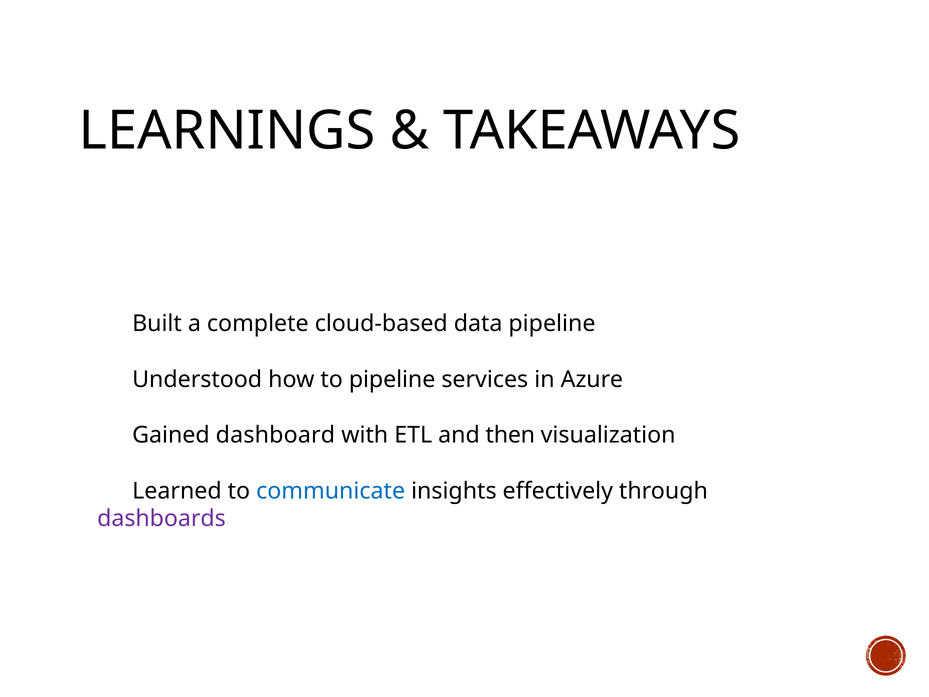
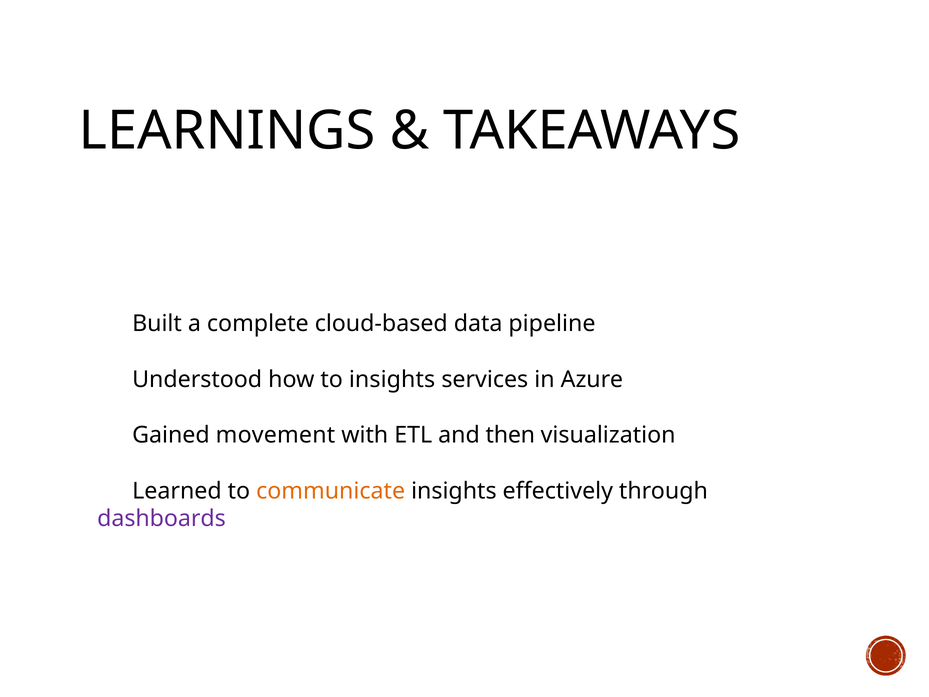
to pipeline: pipeline -> insights
dashboard: dashboard -> movement
communicate colour: blue -> orange
